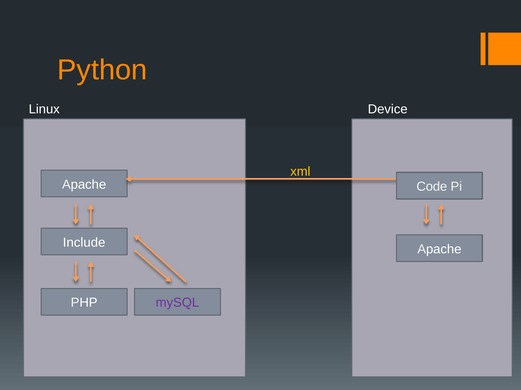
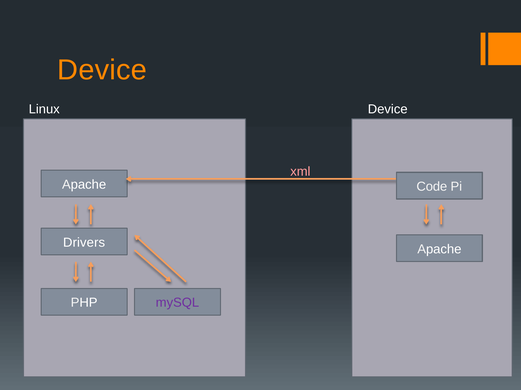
Python at (102, 70): Python -> Device
xml colour: yellow -> pink
Include: Include -> Drivers
